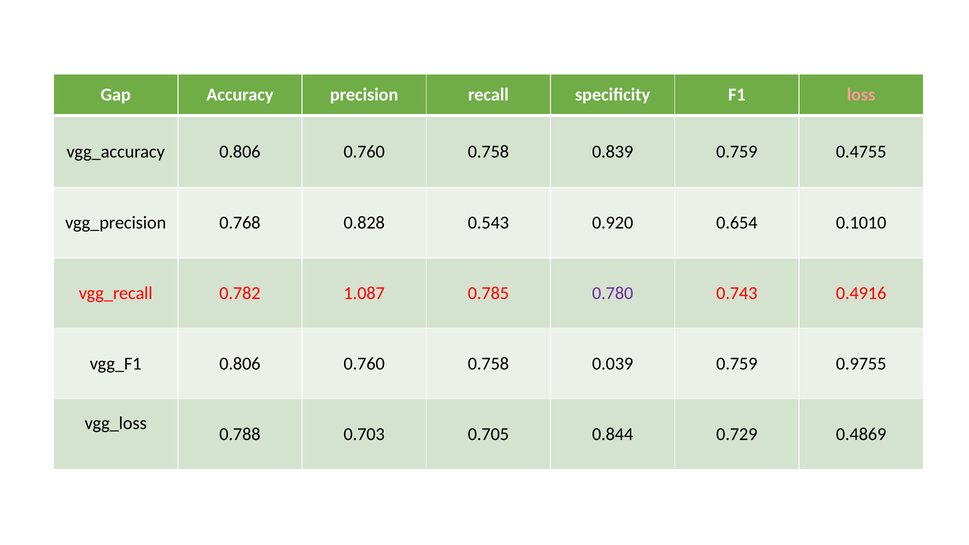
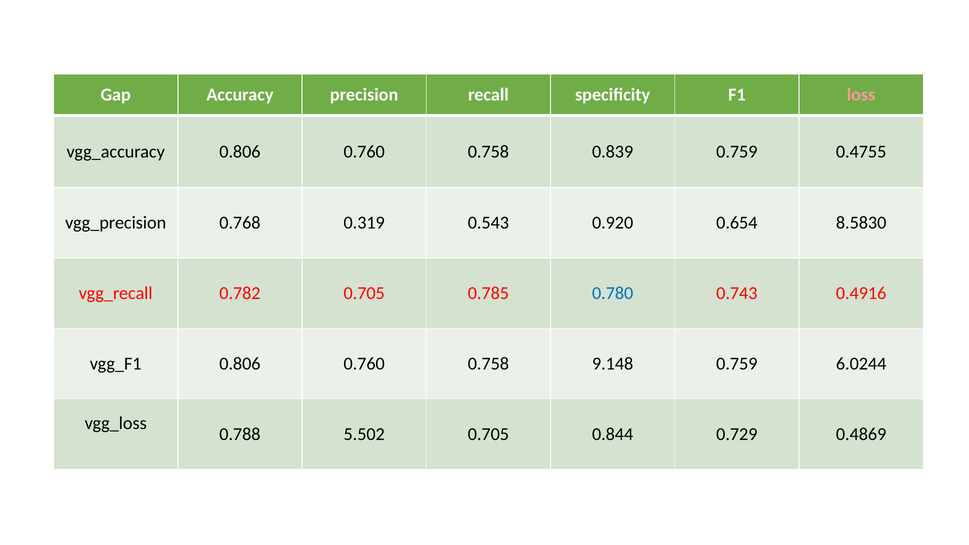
0.828: 0.828 -> 0.319
0.1010: 0.1010 -> 8.5830
0.782 1.087: 1.087 -> 0.705
0.780 colour: purple -> blue
0.039: 0.039 -> 9.148
0.9755: 0.9755 -> 6.0244
0.703: 0.703 -> 5.502
